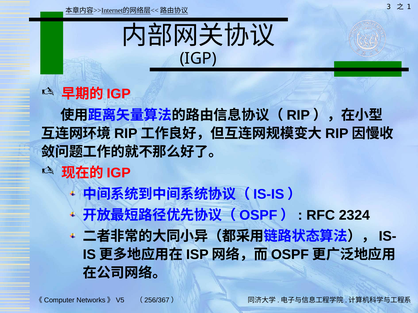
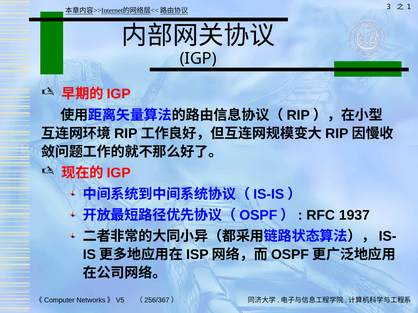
2324: 2324 -> 1937
